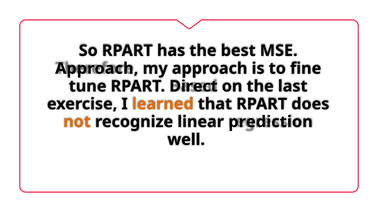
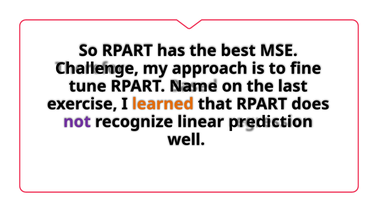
Approach at (97, 69): Approach -> Challenge
Direct: Direct -> Name
not colour: orange -> purple
